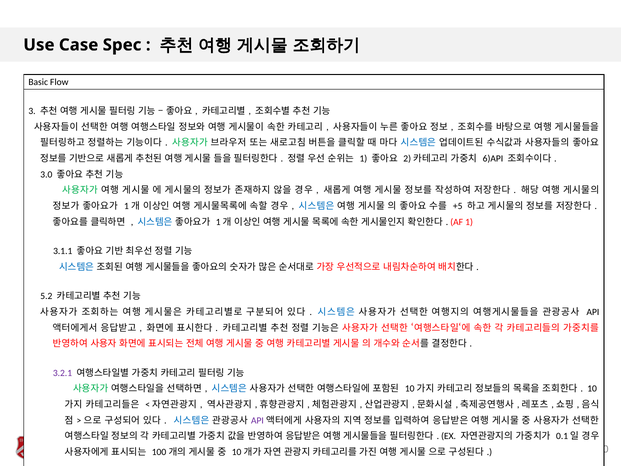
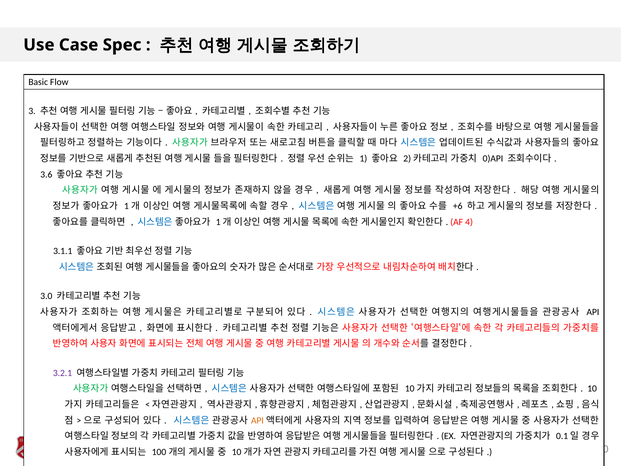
6)API: 6)API -> 0)API
3.0: 3.0 -> 3.6
+5: +5 -> +6
AF 1: 1 -> 4
5.2: 5.2 -> 3.0
API at (257, 420) colour: purple -> orange
